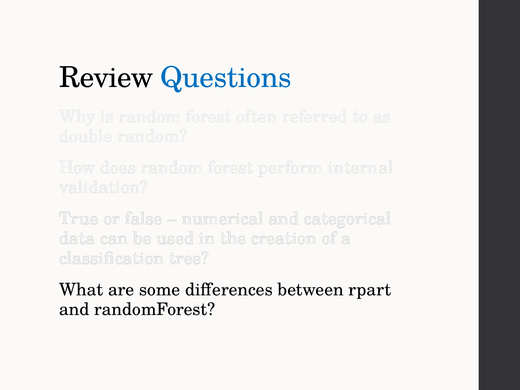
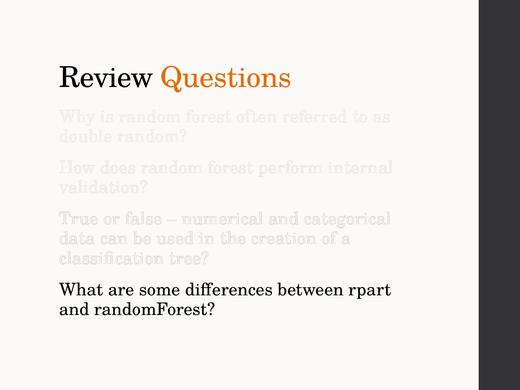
Questions colour: blue -> orange
